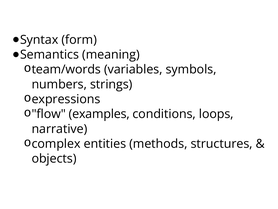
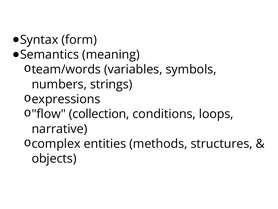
examples: examples -> collection
